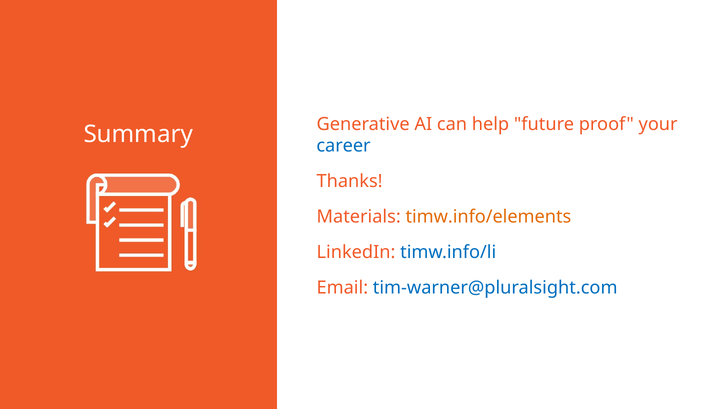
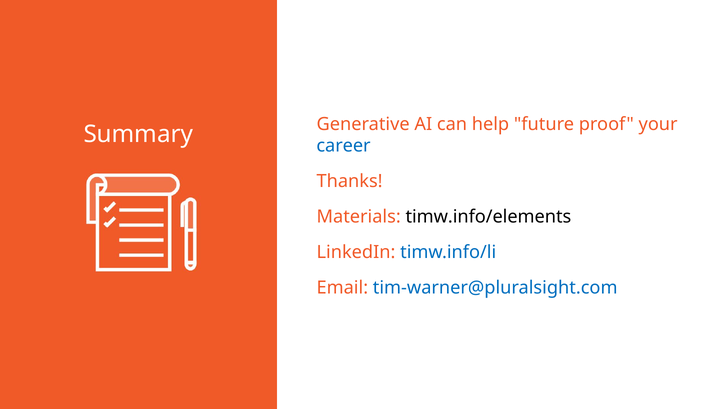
timw.info/elements colour: orange -> black
